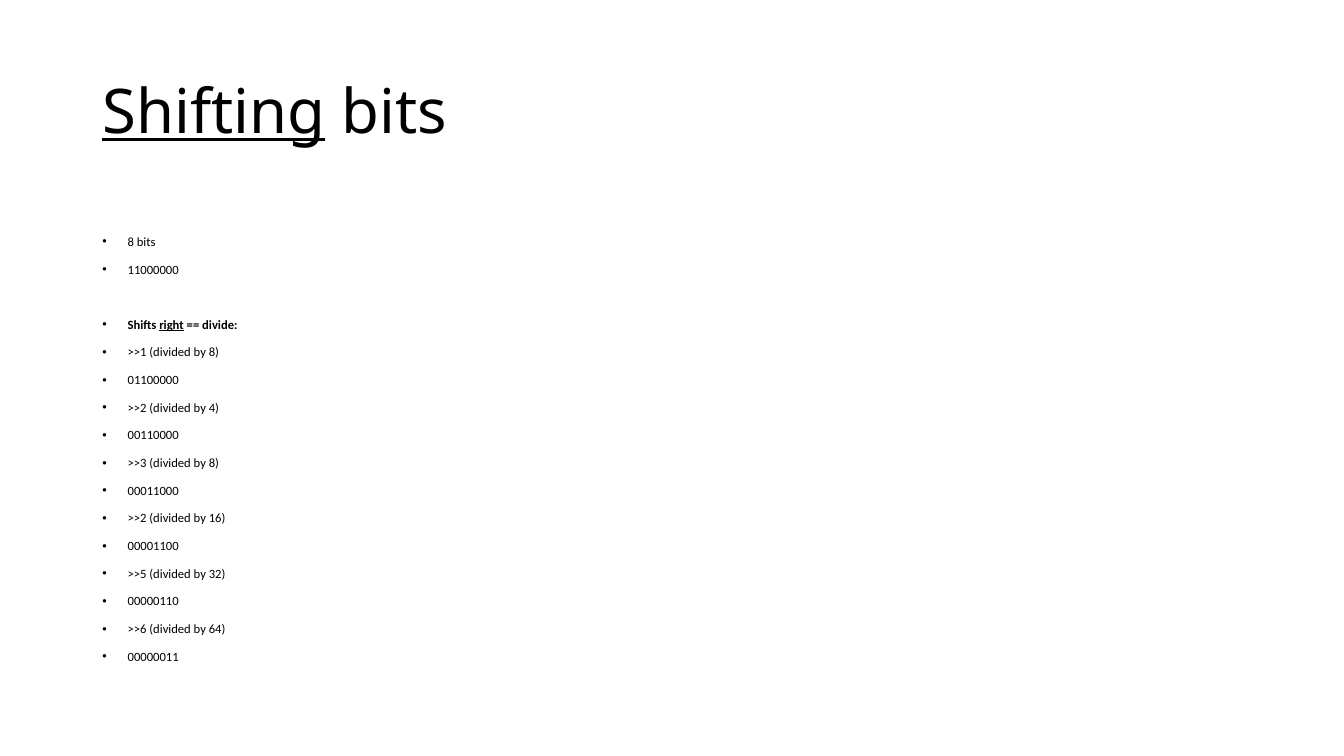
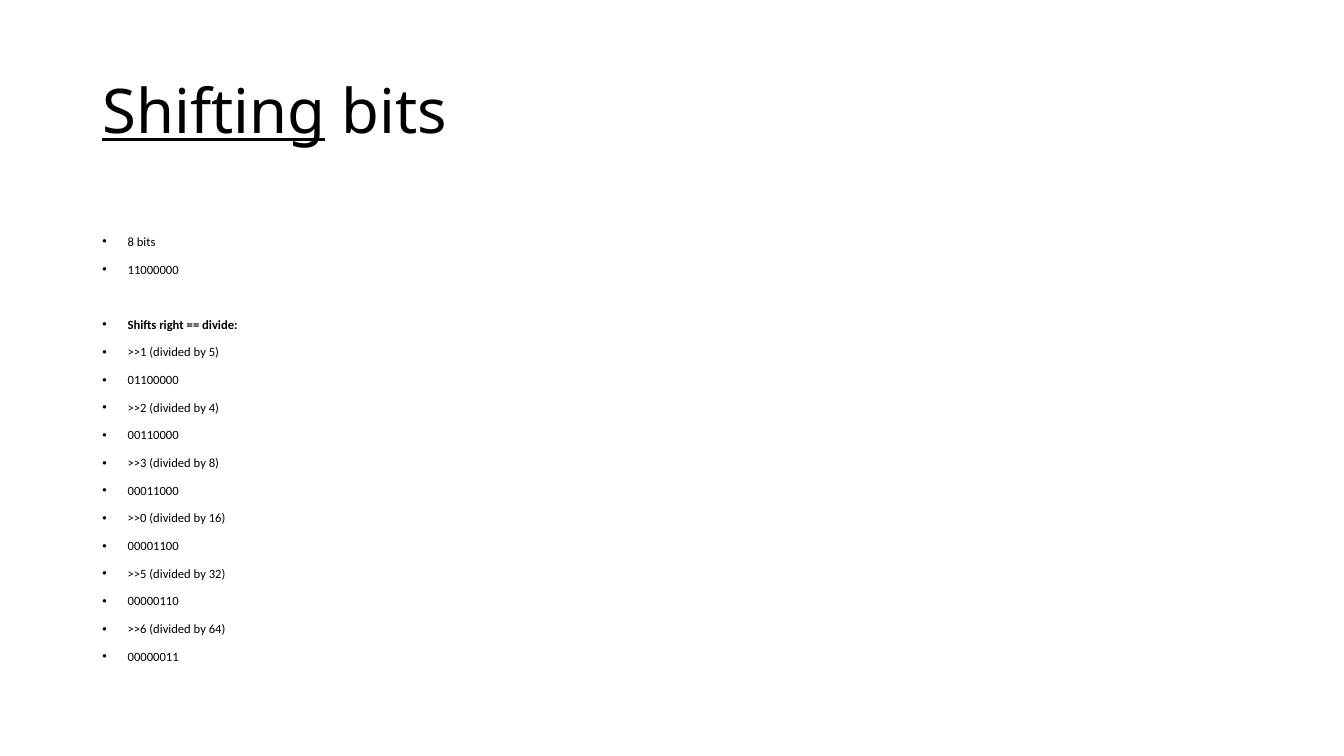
right underline: present -> none
>>1 divided by 8: 8 -> 5
>>2 at (137, 519): >>2 -> >>0
